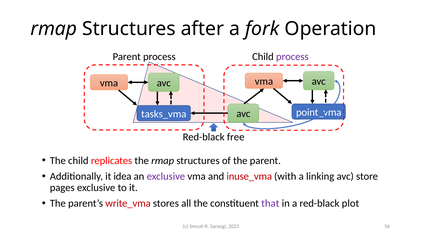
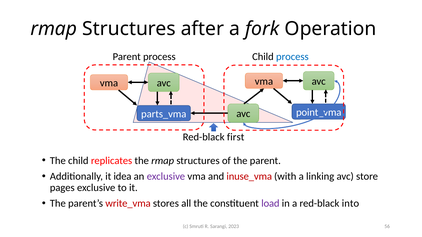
process at (292, 57) colour: purple -> blue
tasks_vma: tasks_vma -> parts_vma
free: free -> first
that: that -> load
plot: plot -> into
